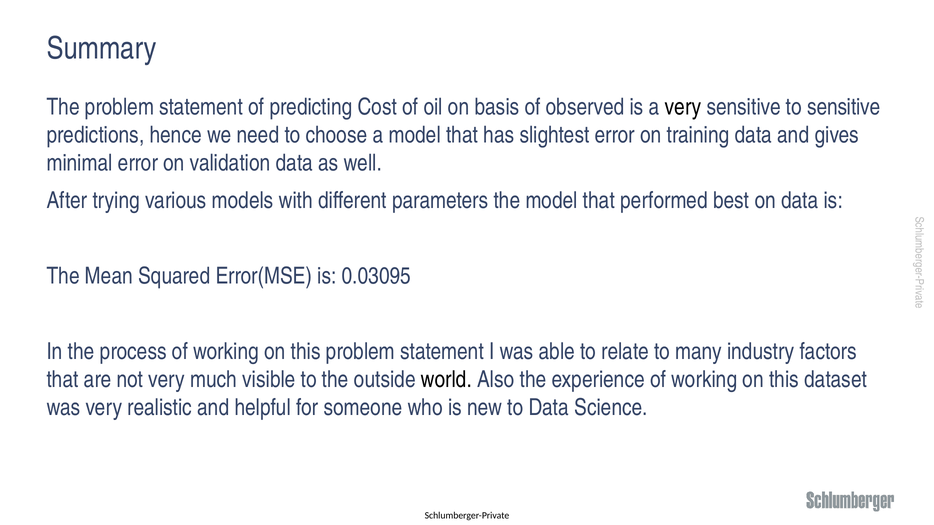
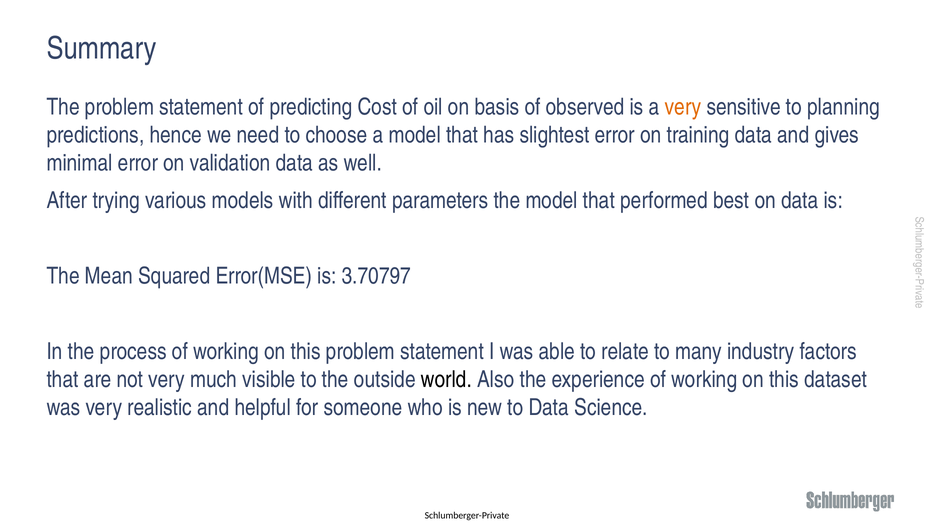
very at (683, 107) colour: black -> orange
to sensitive: sensitive -> planning
0.03095: 0.03095 -> 3.70797
